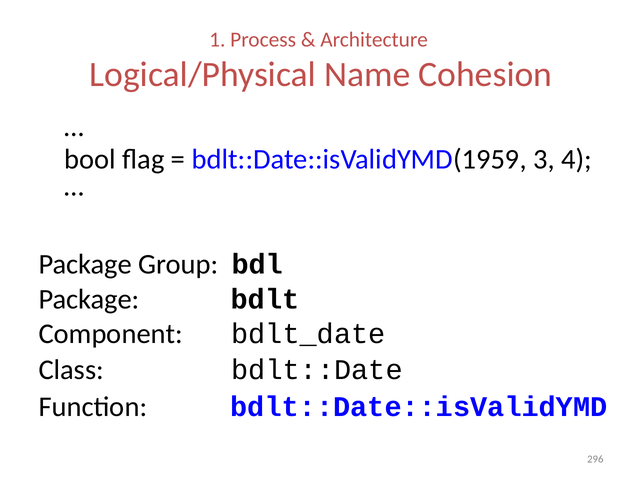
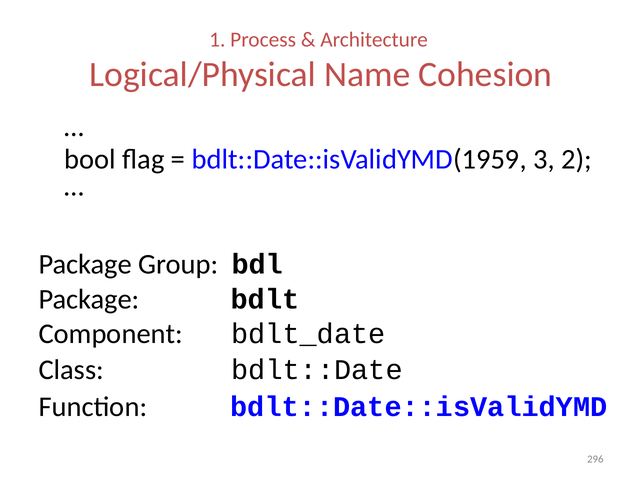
4: 4 -> 2
